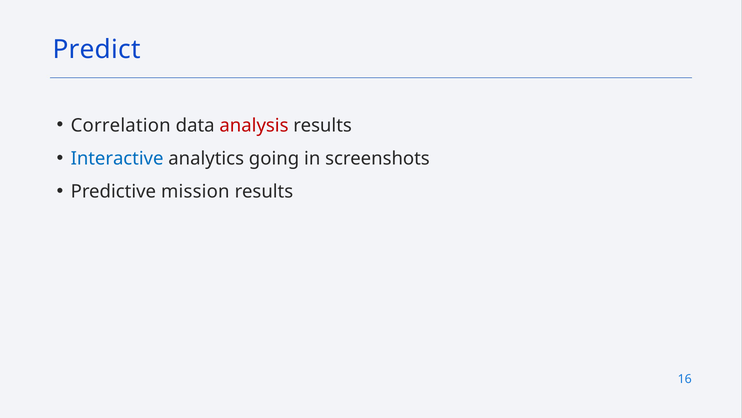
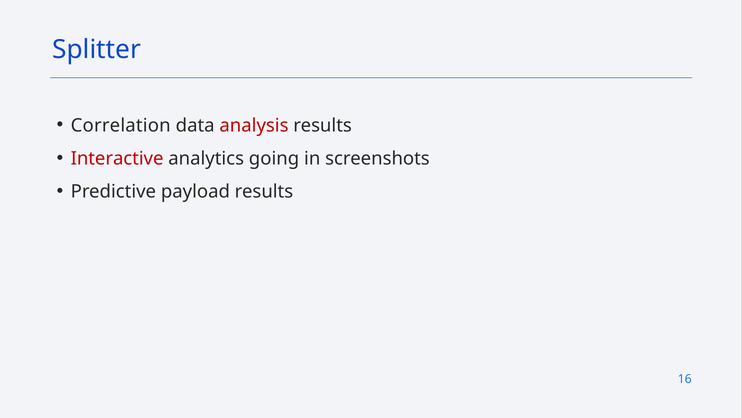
Predict: Predict -> Splitter
Interactive colour: blue -> red
mission: mission -> payload
